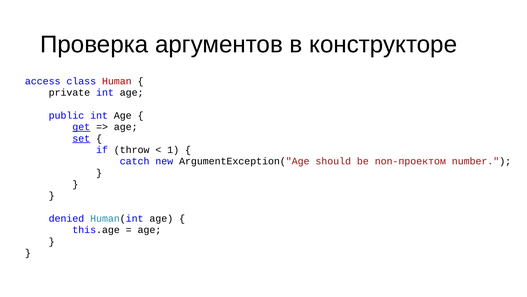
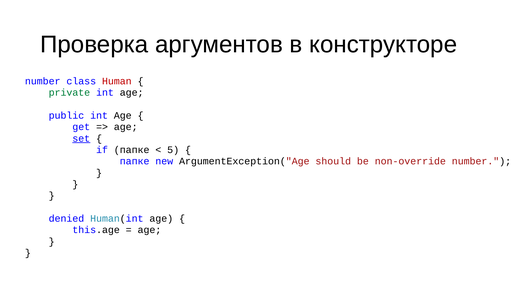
access at (43, 81): access -> number
private colour: black -> green
get underline: present -> none
if throw: throw -> папке
1: 1 -> 5
catch at (135, 161): catch -> папке
non-проектом: non-проектом -> non-override
